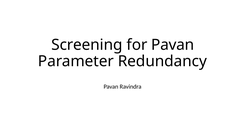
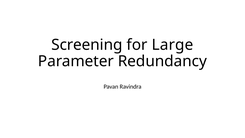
for Pavan: Pavan -> Large
